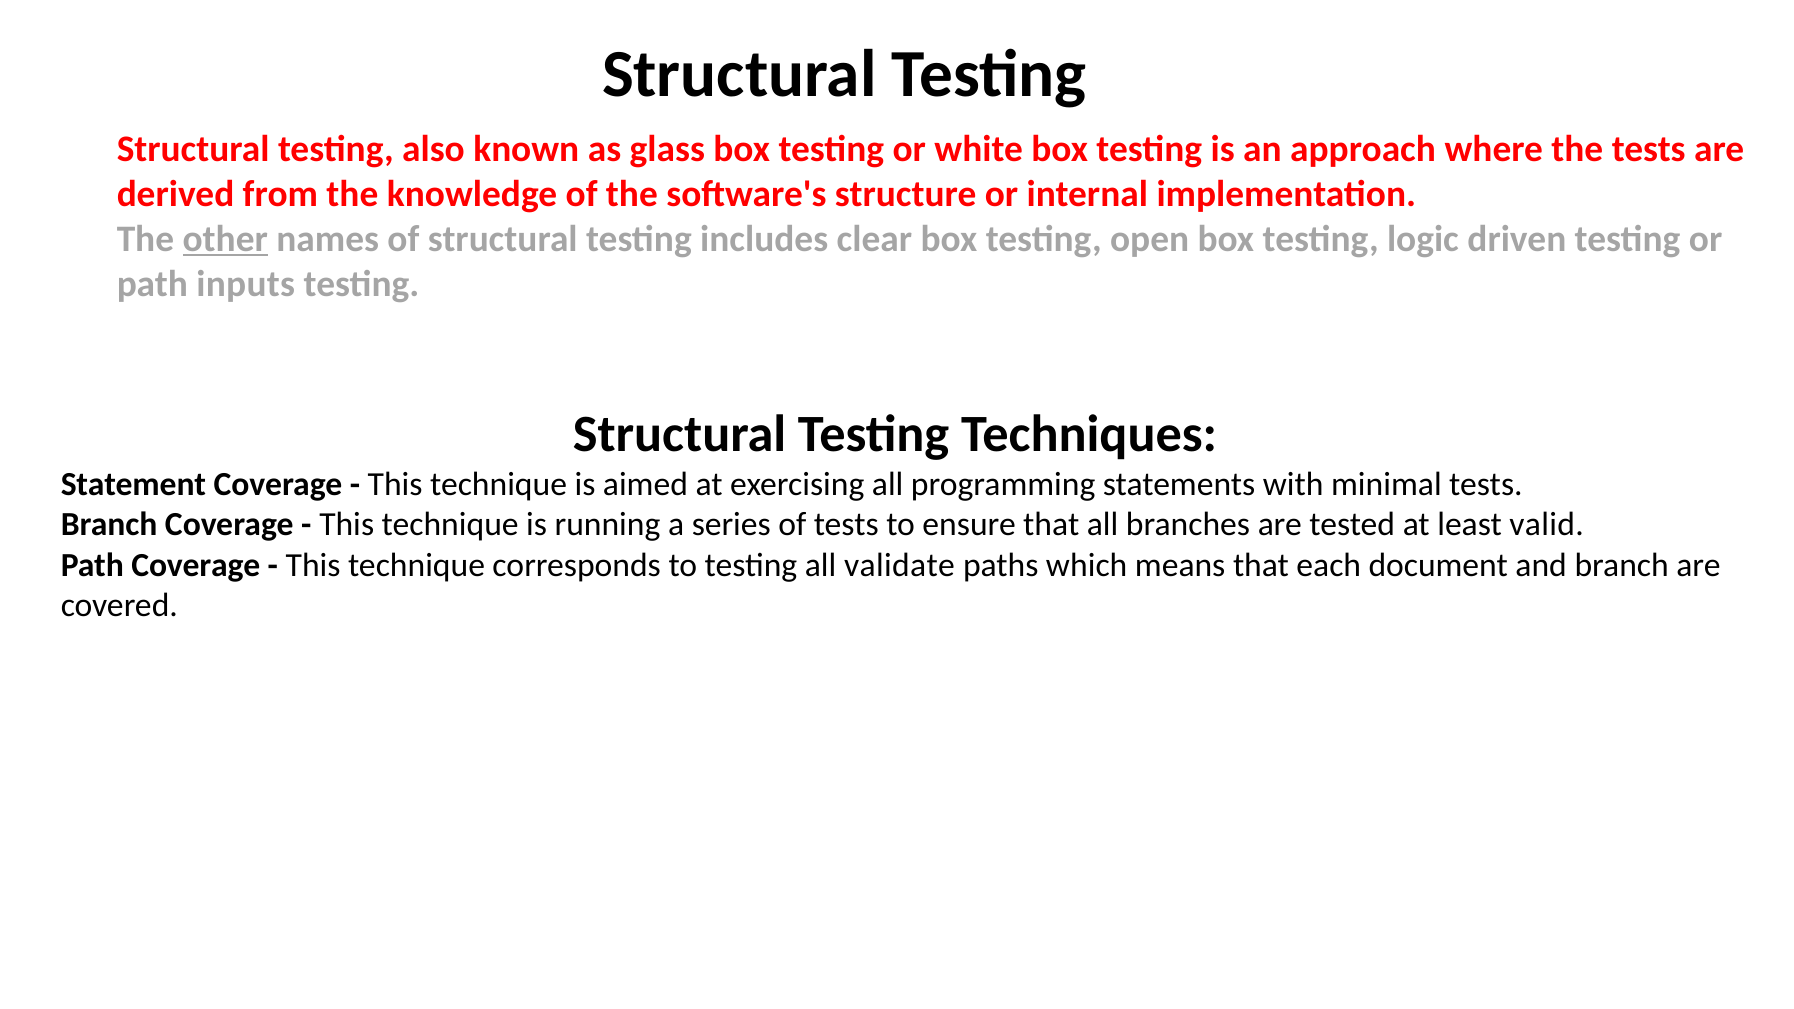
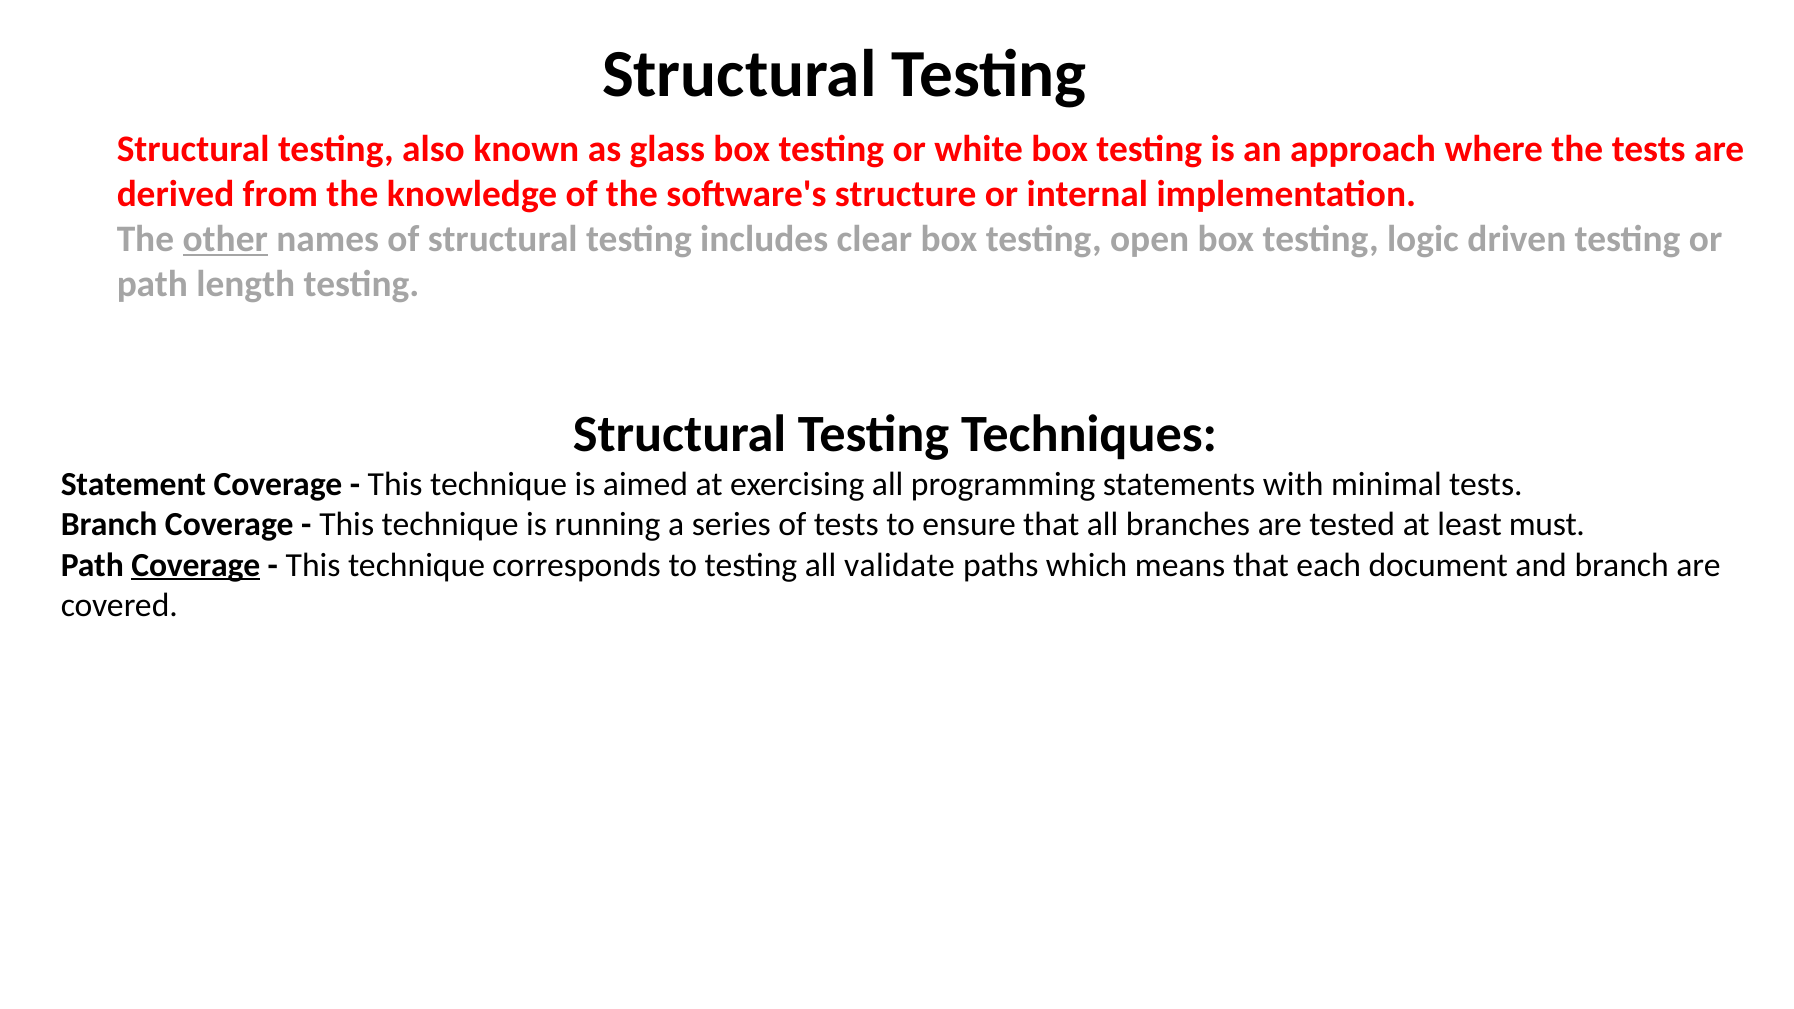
inputs: inputs -> length
valid: valid -> must
Coverage at (196, 565) underline: none -> present
